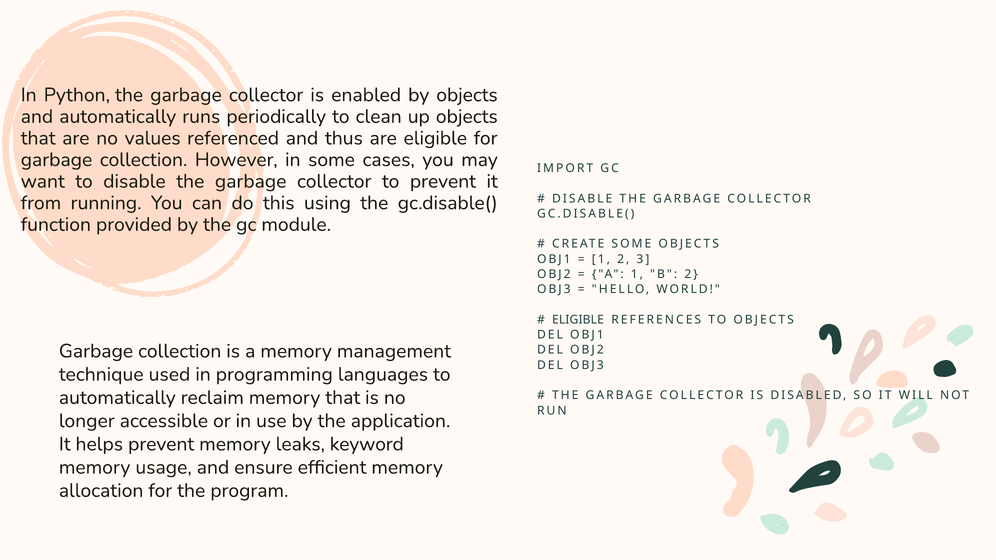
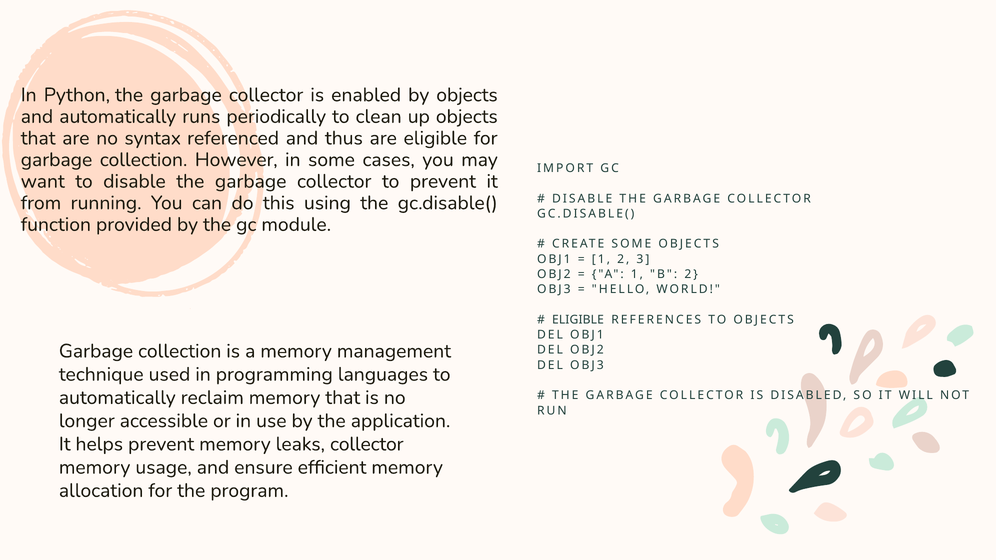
values: values -> syntax
leaks keyword: keyword -> collector
